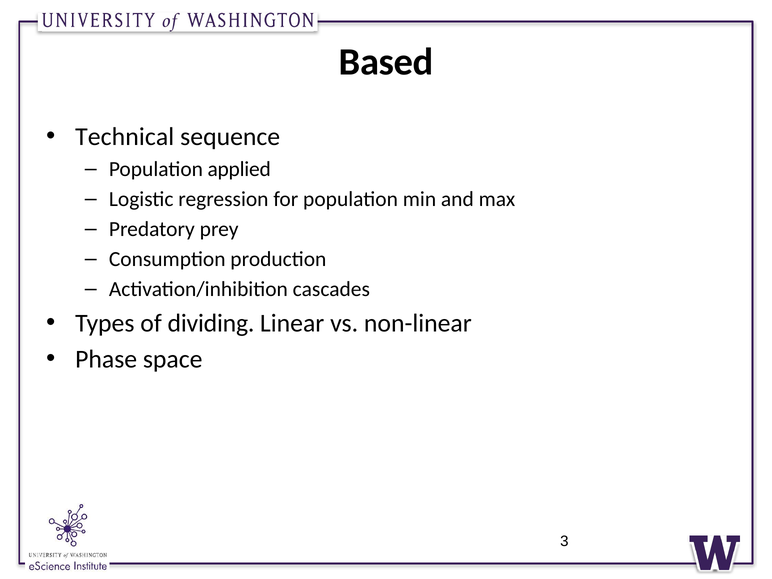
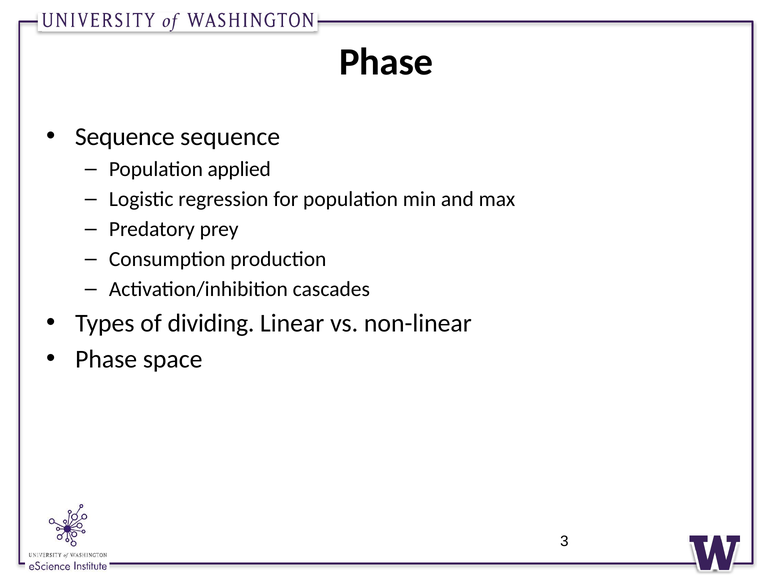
Based at (386, 62): Based -> Phase
Technical at (125, 137): Technical -> Sequence
